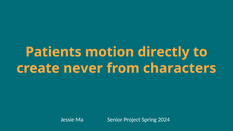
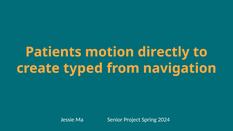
never: never -> typed
characters: characters -> navigation
